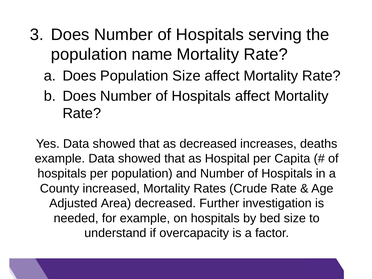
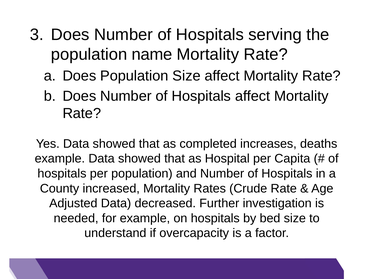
as decreased: decreased -> completed
Adjusted Area: Area -> Data
